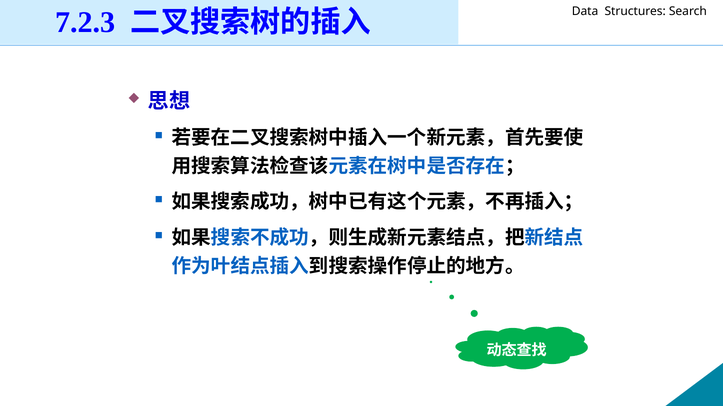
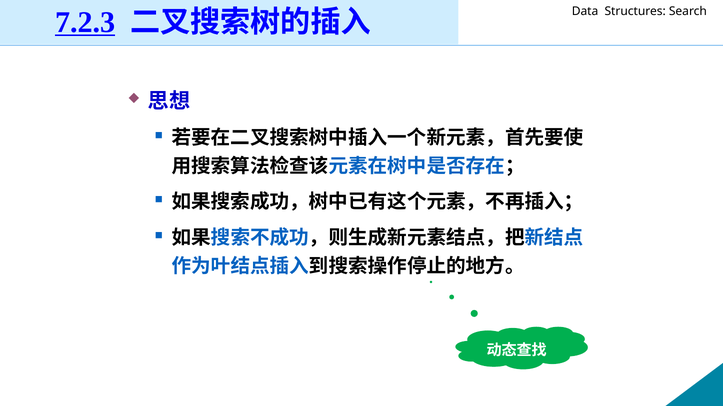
7.2.3 underline: none -> present
